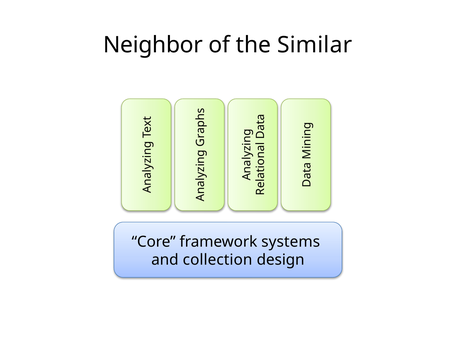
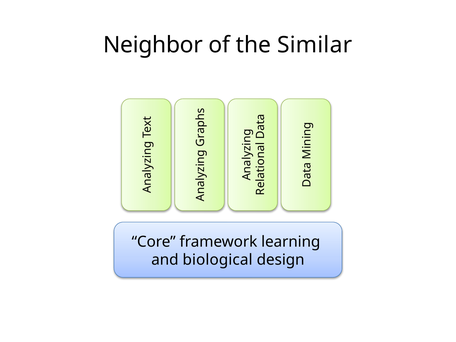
systems: systems -> learning
collection: collection -> biological
